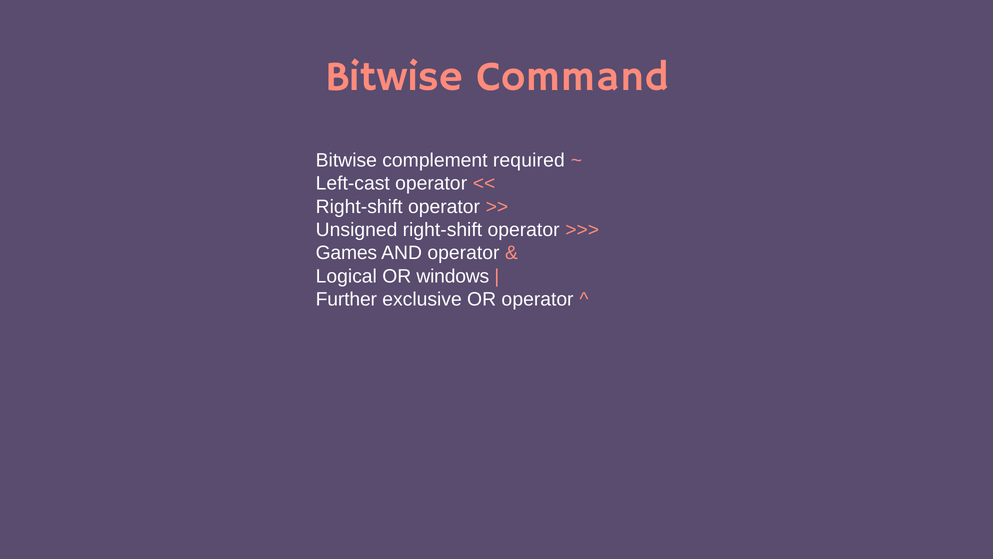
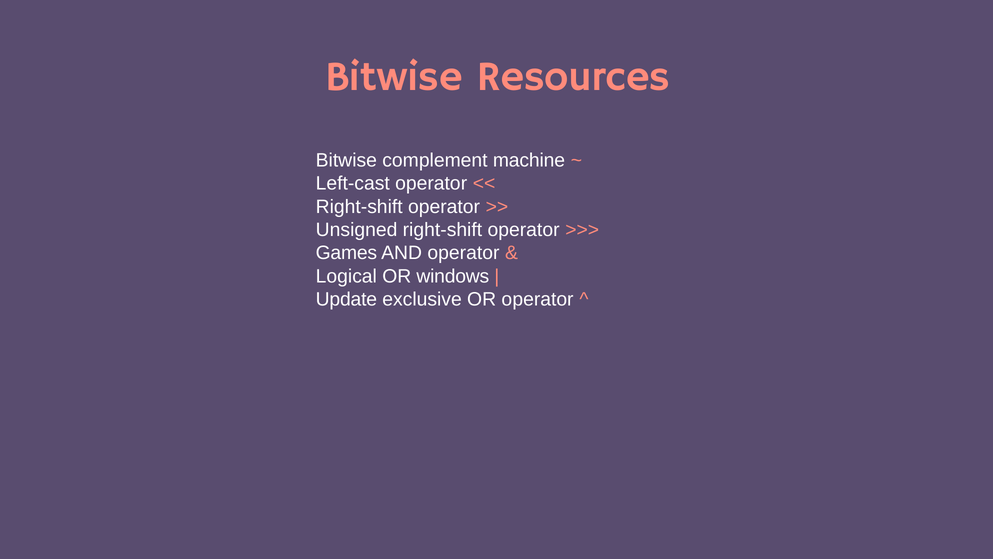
Command: Command -> Resources
required: required -> machine
Further: Further -> Update
